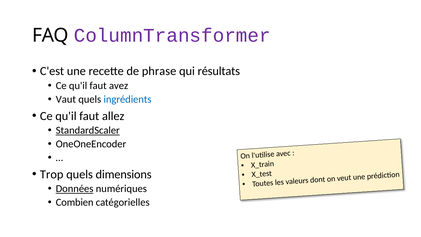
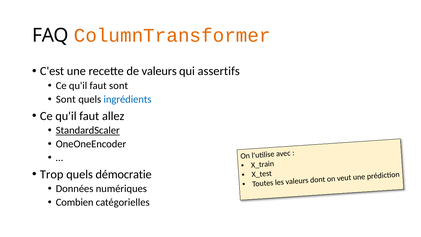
ColumnTransformer colour: purple -> orange
de phrase: phrase -> valeurs
résultats: résultats -> assertifs
faut avez: avez -> sont
Vaut at (66, 99): Vaut -> Sont
dimensions: dimensions -> démocratie
Données underline: present -> none
